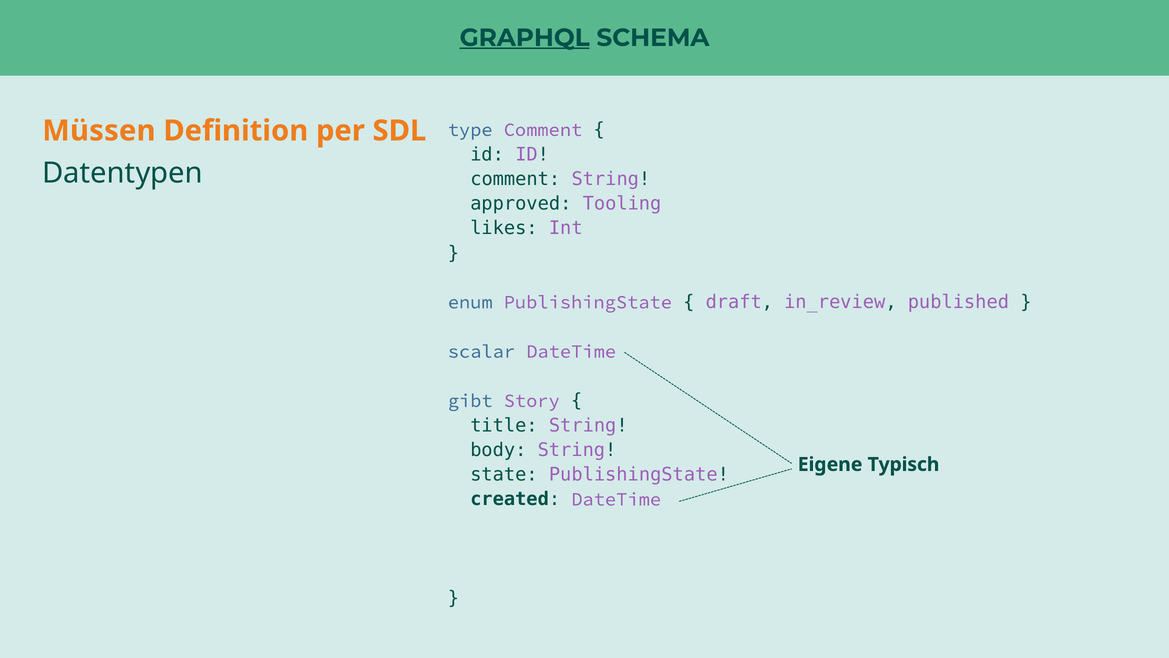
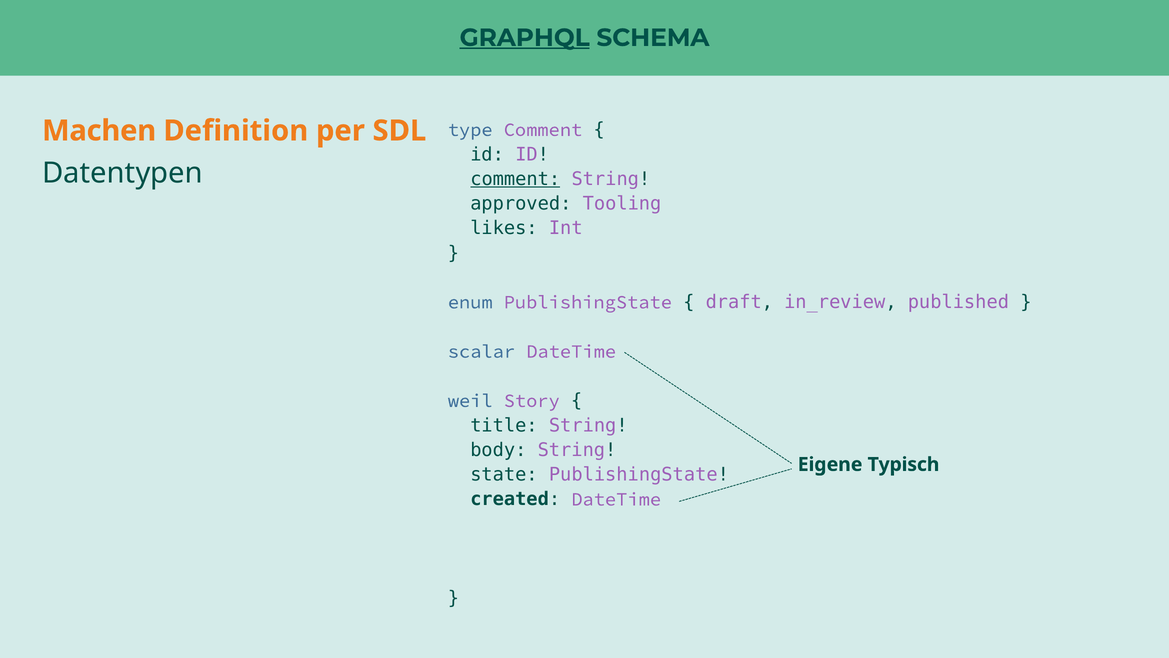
Müssen: Müssen -> Machen
comment at (515, 179) underline: none -> present
gibt: gibt -> weil
